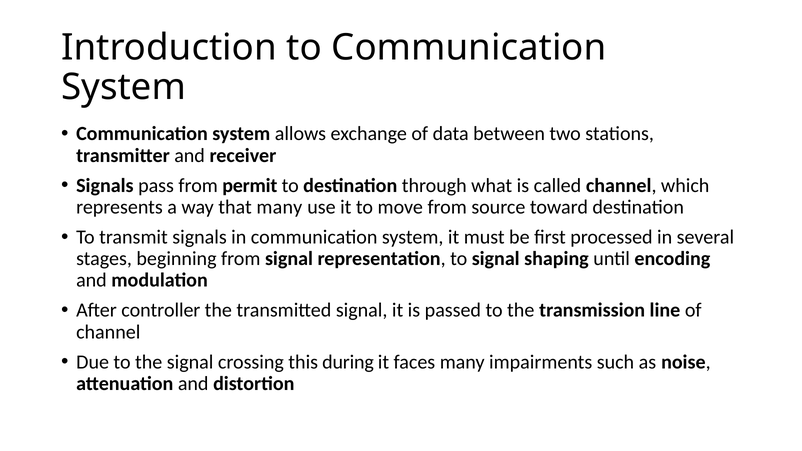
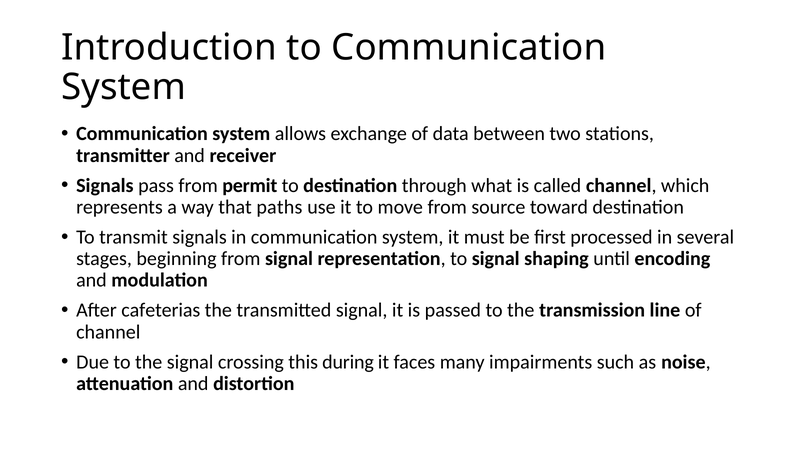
that many: many -> paths
controller: controller -> cafeterias
